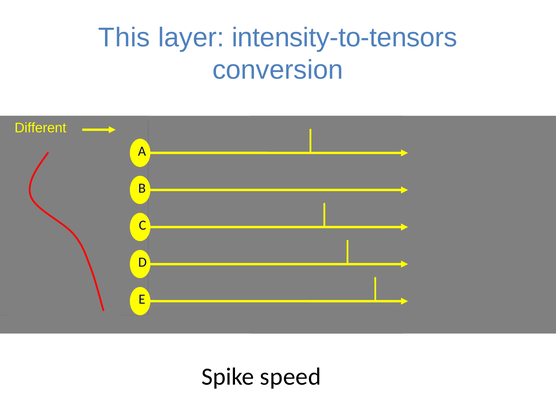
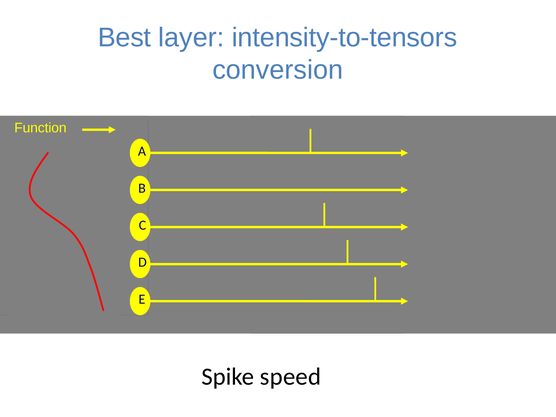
This: This -> Best
Different: Different -> Function
